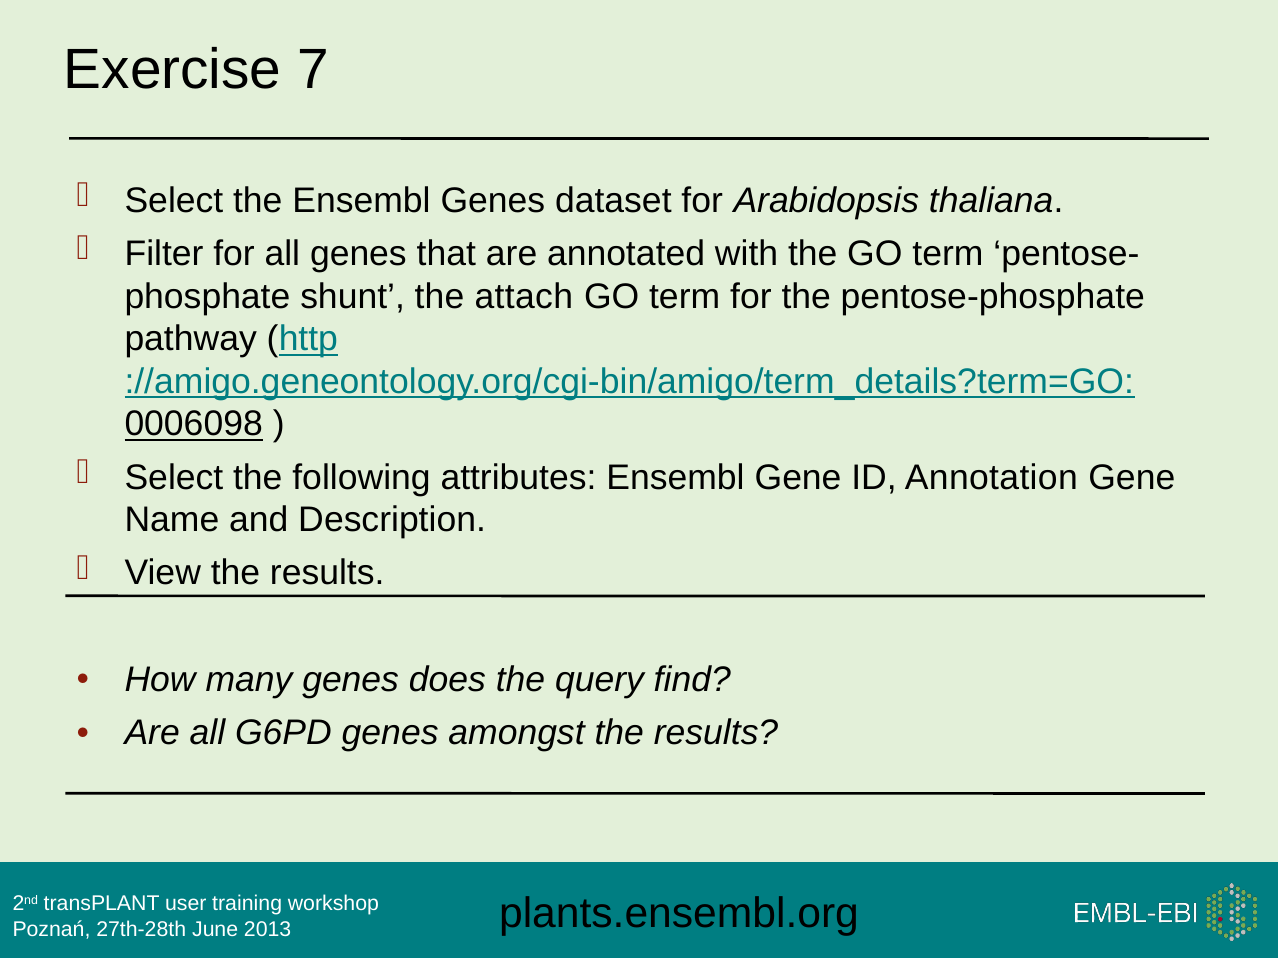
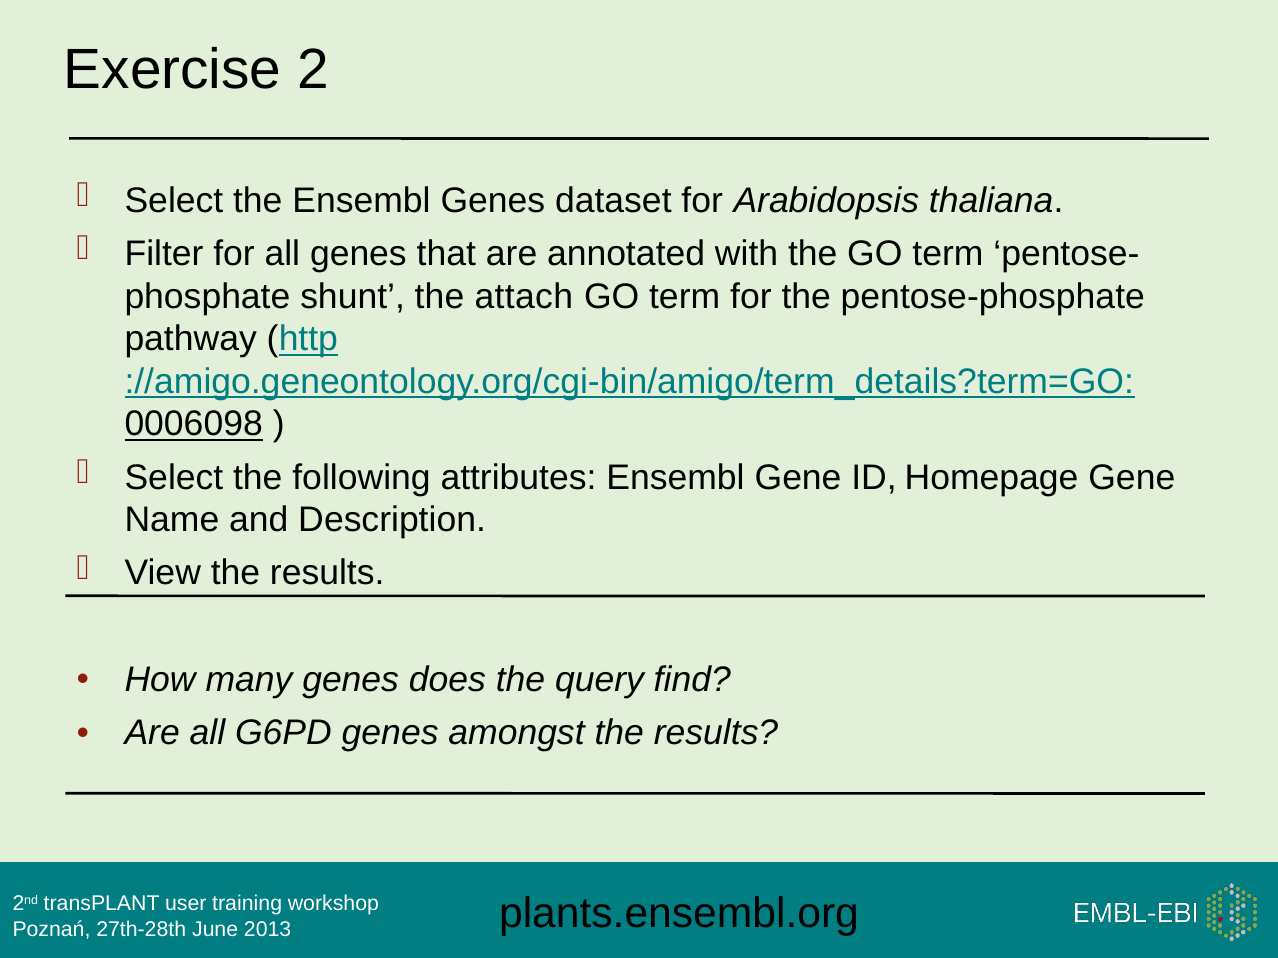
7: 7 -> 2
Annotation: Annotation -> Homepage
